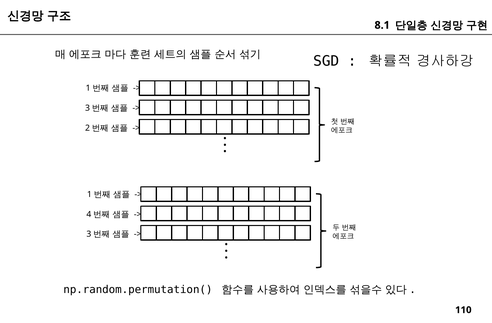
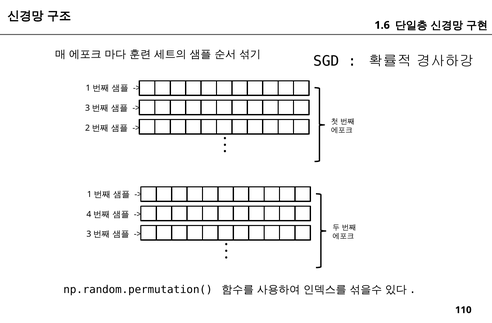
8.1: 8.1 -> 1.6
